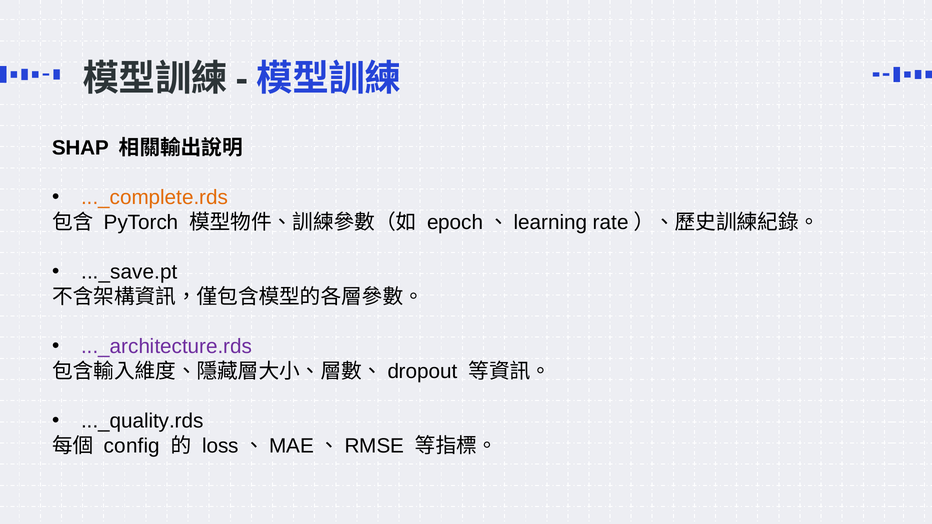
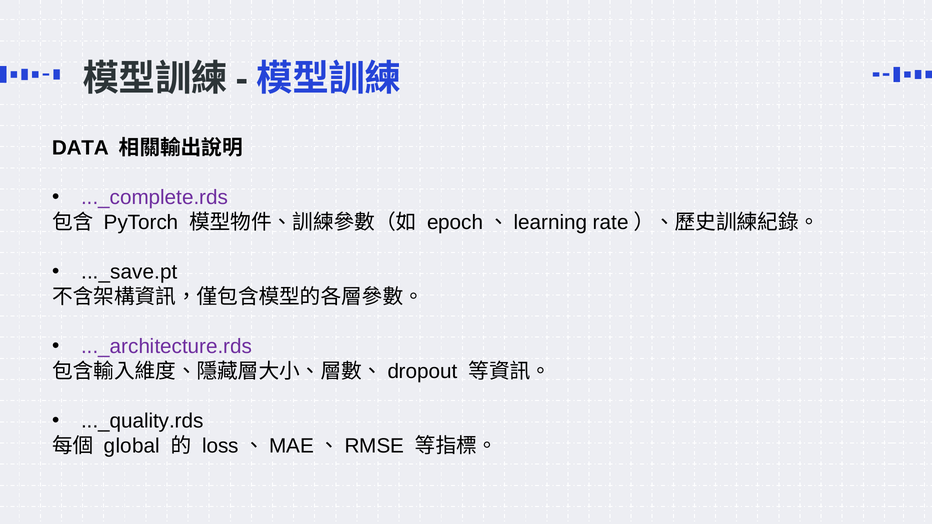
SHAP: SHAP -> DATA
..._complete.rds colour: orange -> purple
config: config -> global
